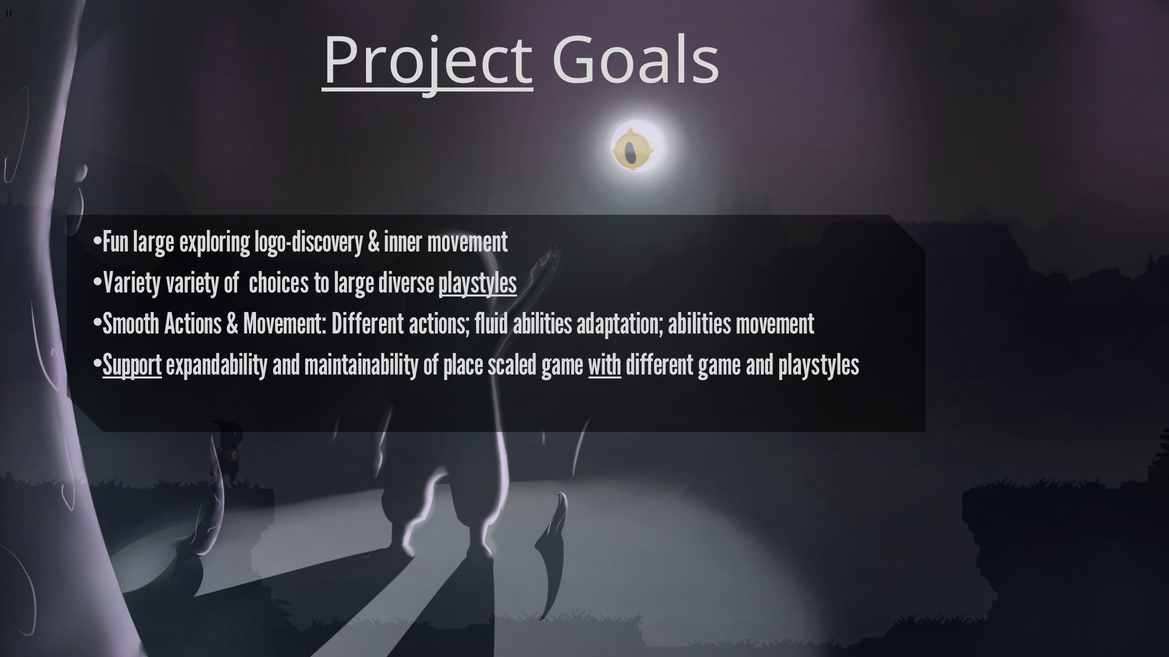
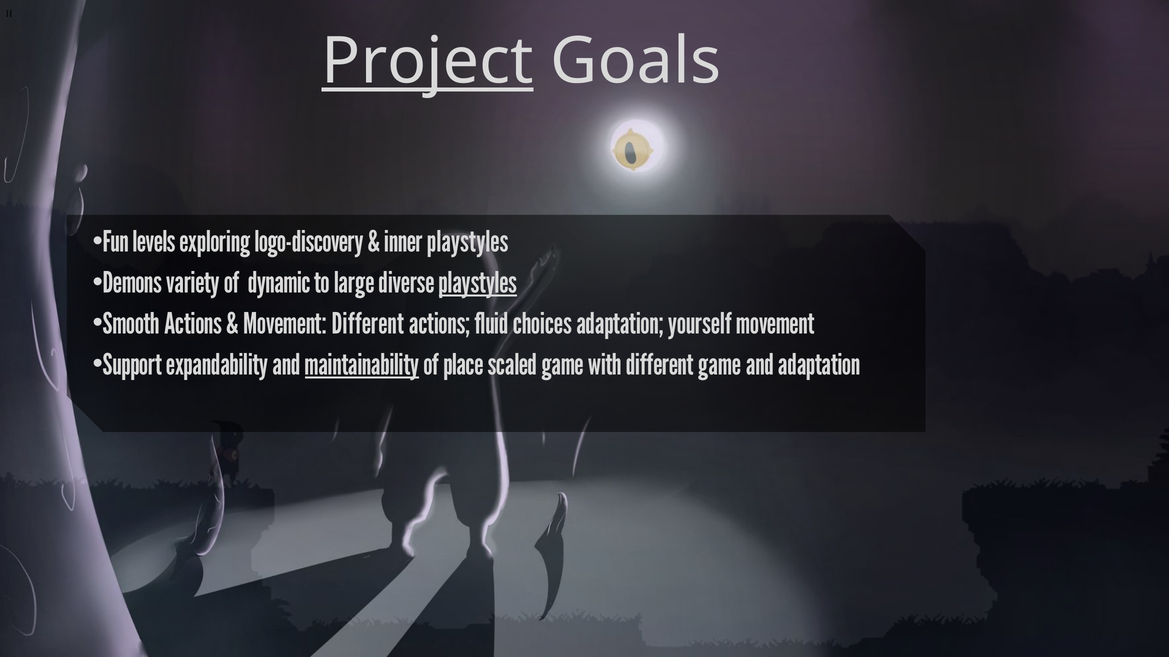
Fun large: large -> levels
inner movement: movement -> playstyles
Variety at (132, 283): Variety -> Demons
choices: choices -> dynamic
fluid abilities: abilities -> choices
adaptation abilities: abilities -> yourself
Support underline: present -> none
maintainability underline: none -> present
with underline: present -> none
and playstyles: playstyles -> adaptation
